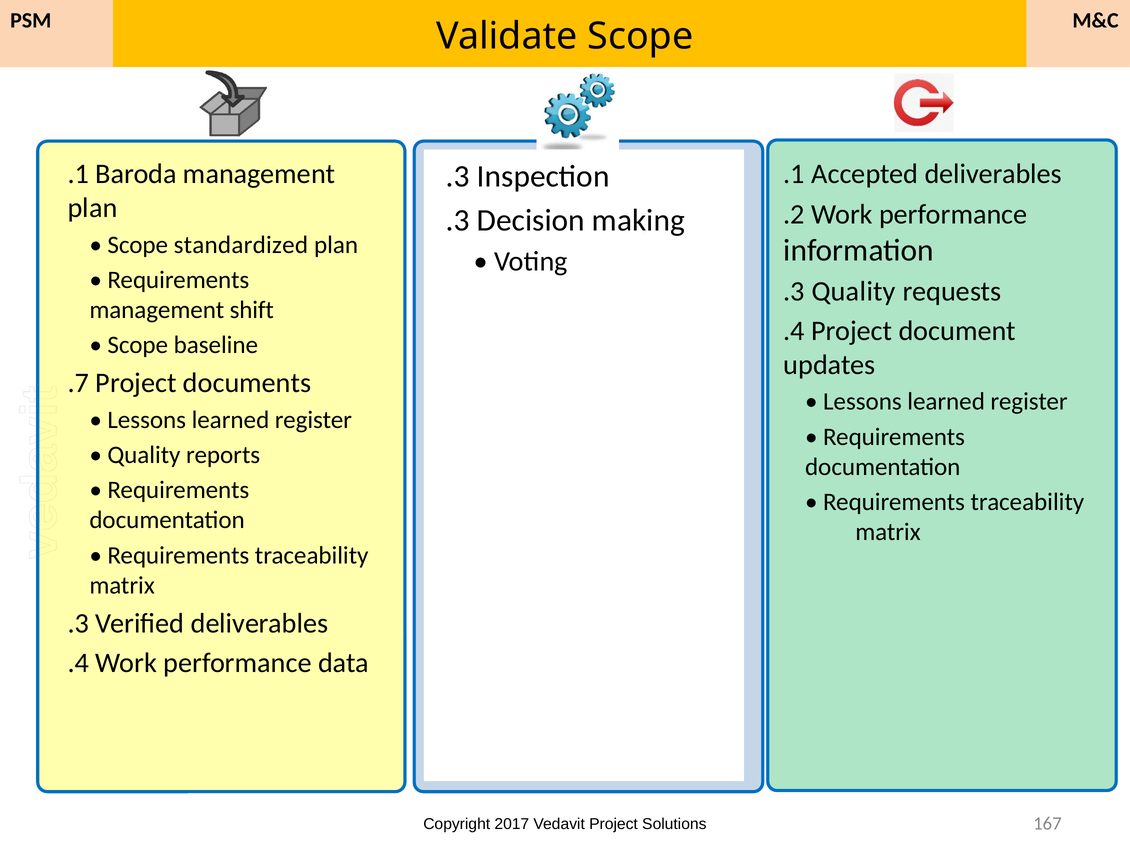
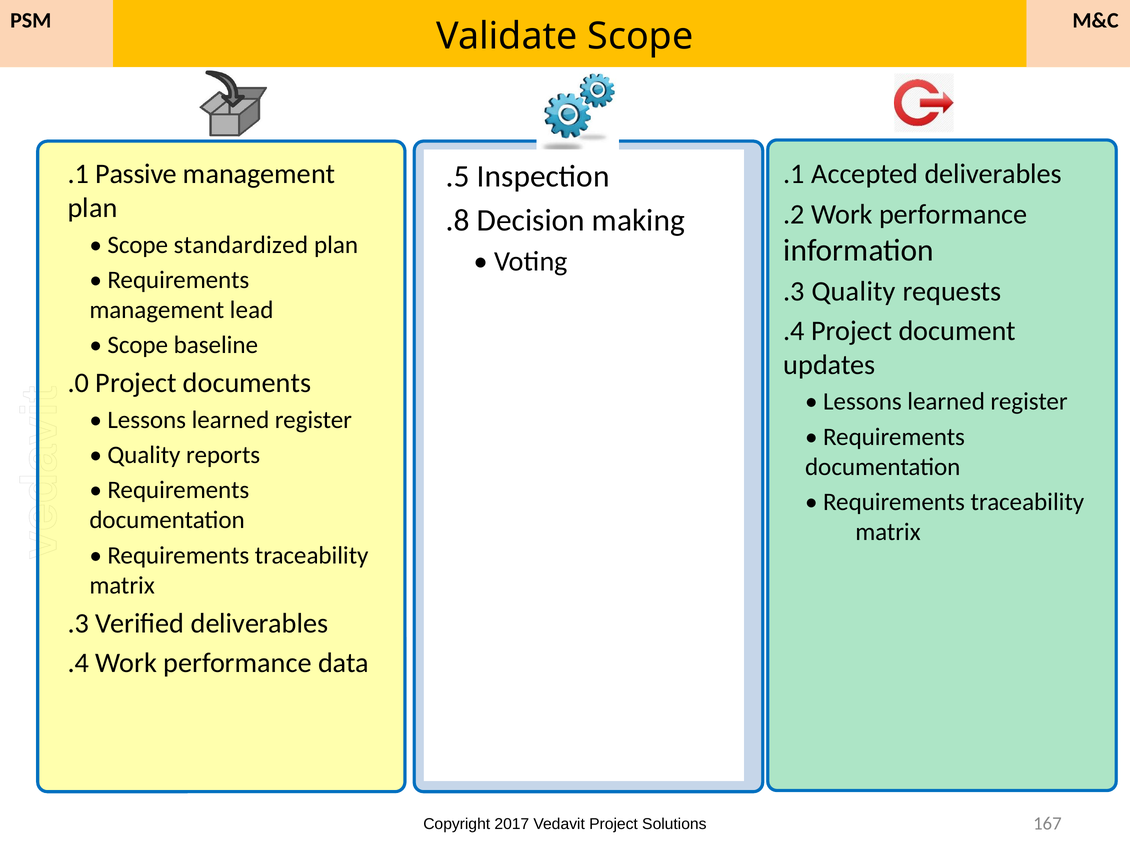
.3 at (458, 176): .3 -> .5
Baroda: Baroda -> Passive
.3 at (458, 220): .3 -> .8
shift: shift -> lead
.7: .7 -> .0
